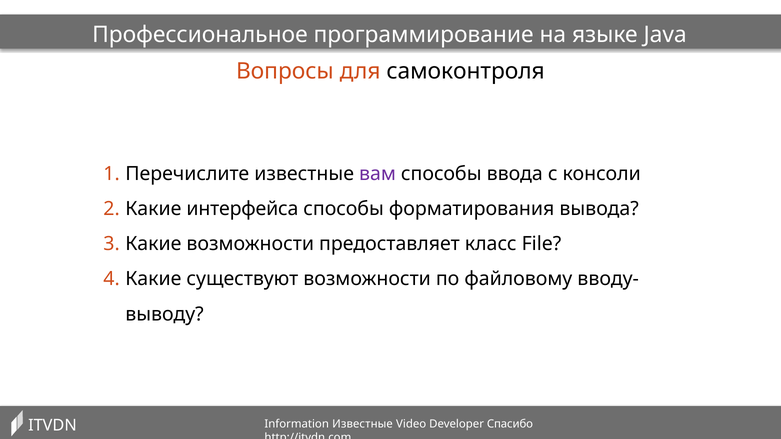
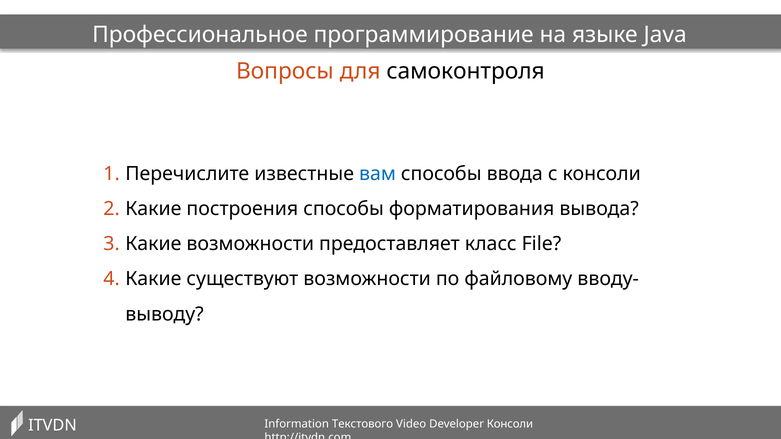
вам colour: purple -> blue
интерфейса: интерфейса -> построения
Information Известные: Известные -> Текстового
Developer Спасибо: Спасибо -> Консоли
